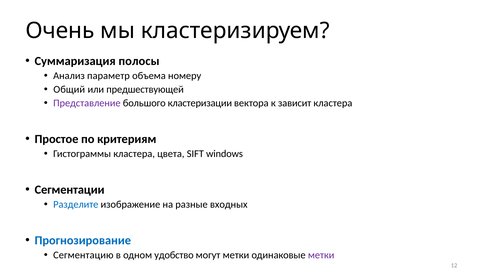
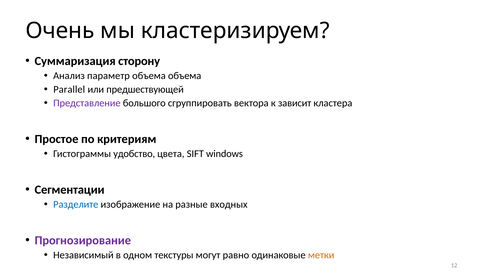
полосы: полосы -> сторону
объема номеру: номеру -> объема
Общий: Общий -> Parallel
кластеризации: кластеризации -> сгруппировать
Гистограммы кластера: кластера -> удобство
Прогнозирование colour: blue -> purple
Сегментацию: Сегментацию -> Независимый
удобство: удобство -> текстуры
могут метки: метки -> равно
метки at (321, 256) colour: purple -> orange
